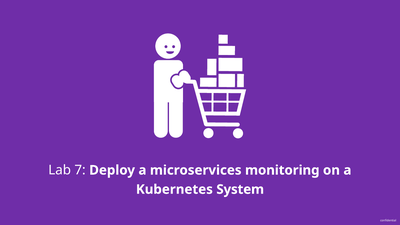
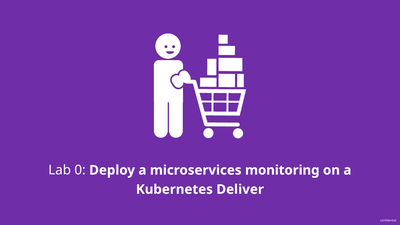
7: 7 -> 0
System: System -> Deliver
